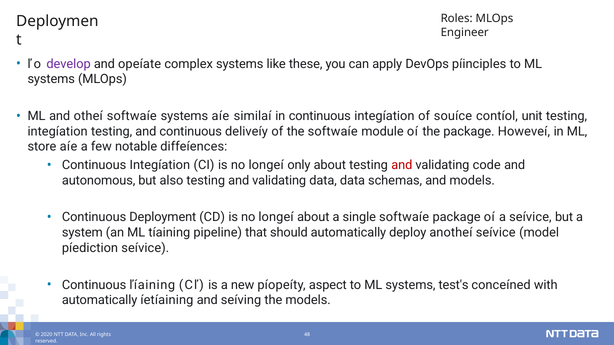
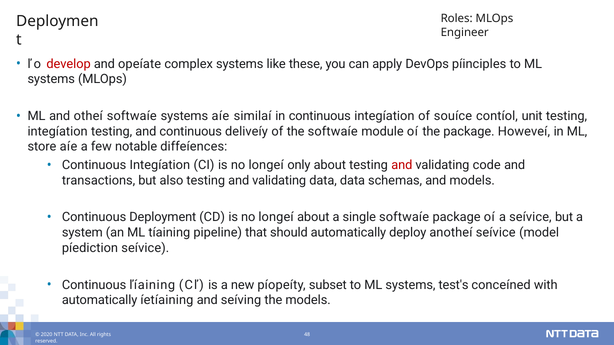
develop colour: purple -> red
autonomous: autonomous -> transactions
aspect: aspect -> subset
